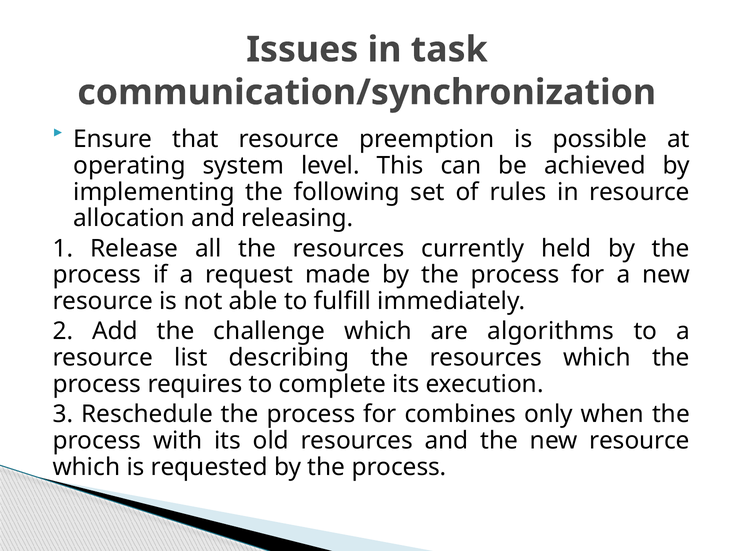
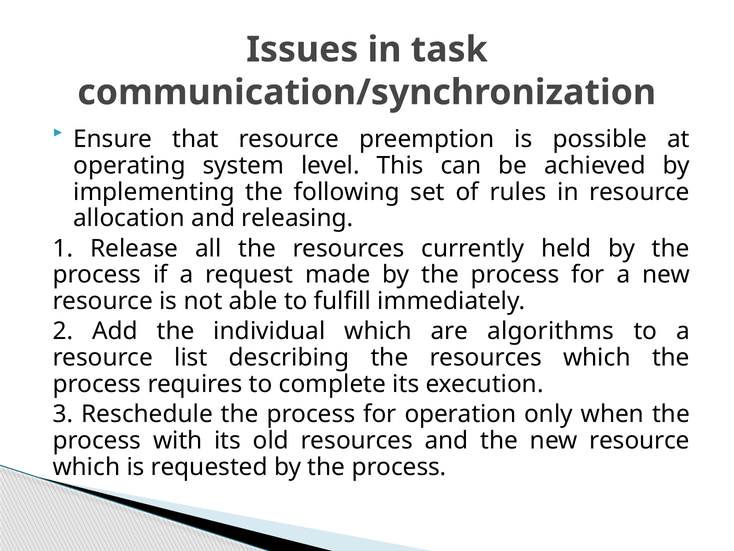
challenge: challenge -> individual
combines: combines -> operation
